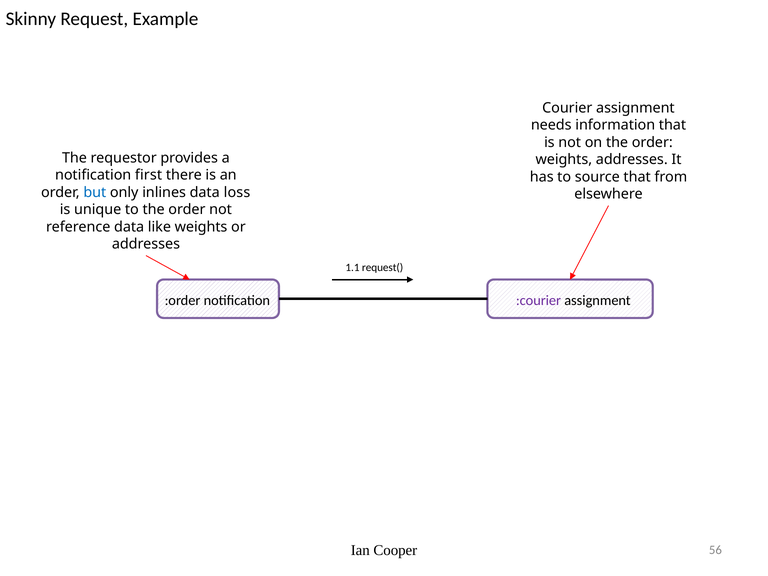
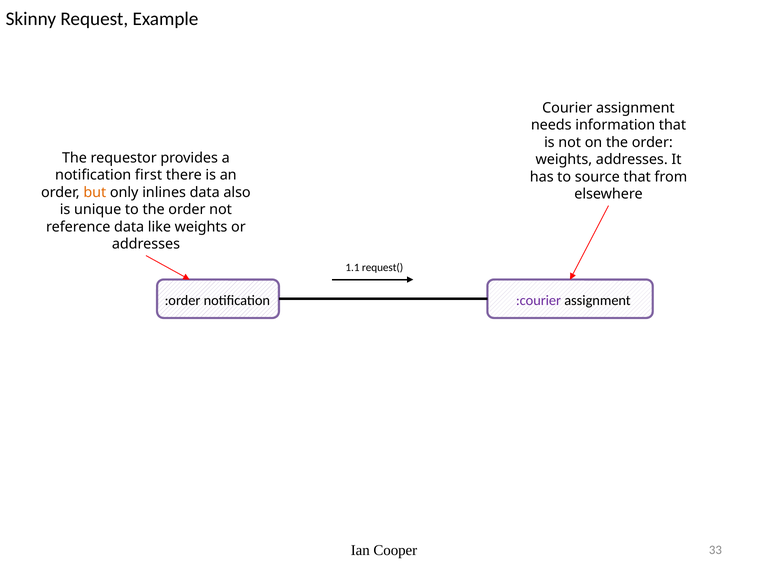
but colour: blue -> orange
loss: loss -> also
56: 56 -> 33
